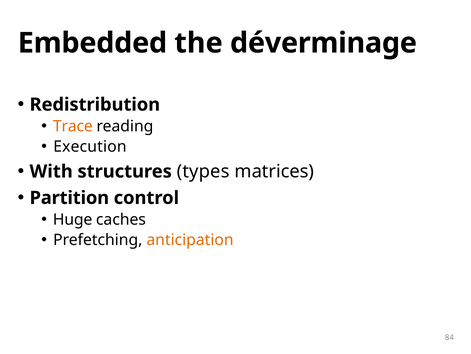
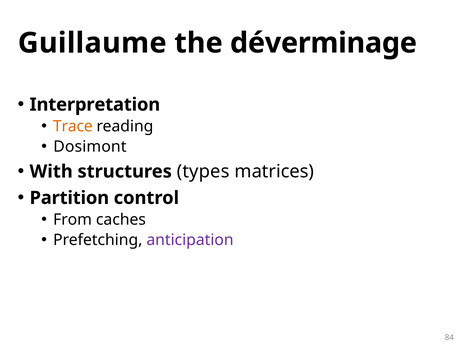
Embedded: Embedded -> Guillaume
Redistribution: Redistribution -> Interpretation
Execution: Execution -> Dosimont
Huge: Huge -> From
anticipation colour: orange -> purple
